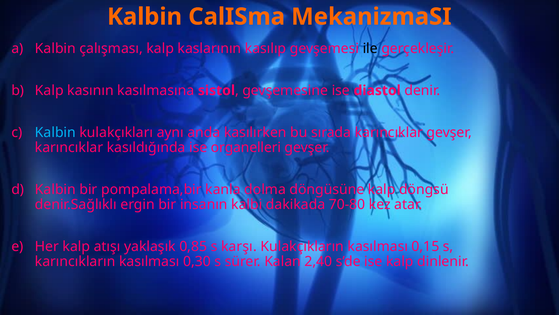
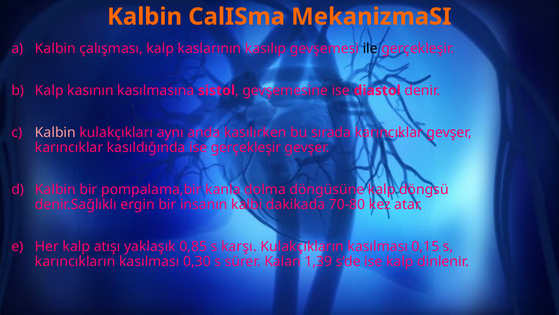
Kalbin at (55, 132) colour: light blue -> pink
ise organelleri: organelleri -> gerçekleşir
2,40: 2,40 -> 1,39
